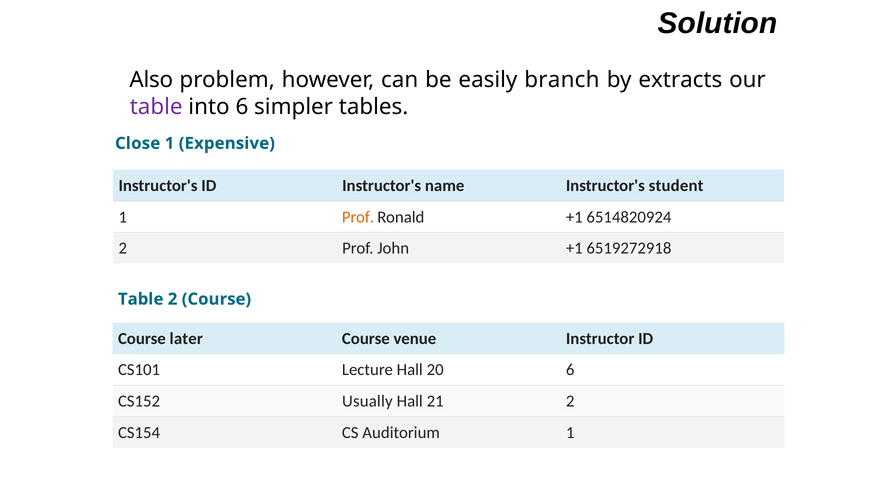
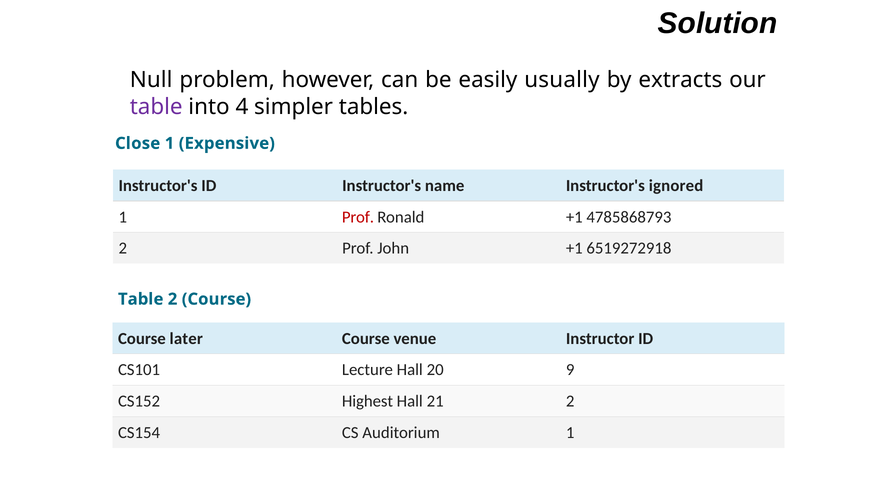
Also: Also -> Null
branch: branch -> usually
into 6: 6 -> 4
student: student -> ignored
Prof at (358, 217) colour: orange -> red
6514820924: 6514820924 -> 4785868793
20 6: 6 -> 9
Usually: Usually -> Highest
